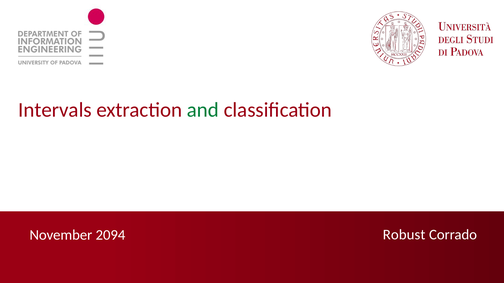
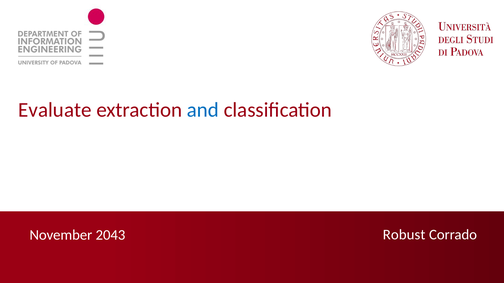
Intervals: Intervals -> Evaluate
and colour: green -> blue
2094: 2094 -> 2043
